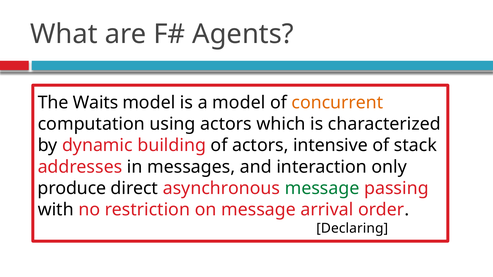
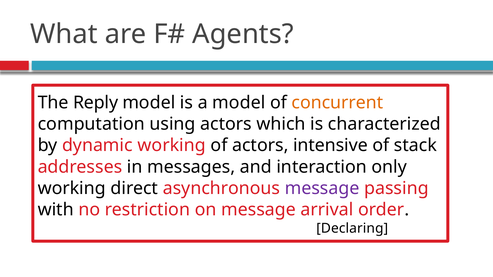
Waits: Waits -> Reply
dynamic building: building -> working
produce at (72, 188): produce -> working
message at (322, 188) colour: green -> purple
